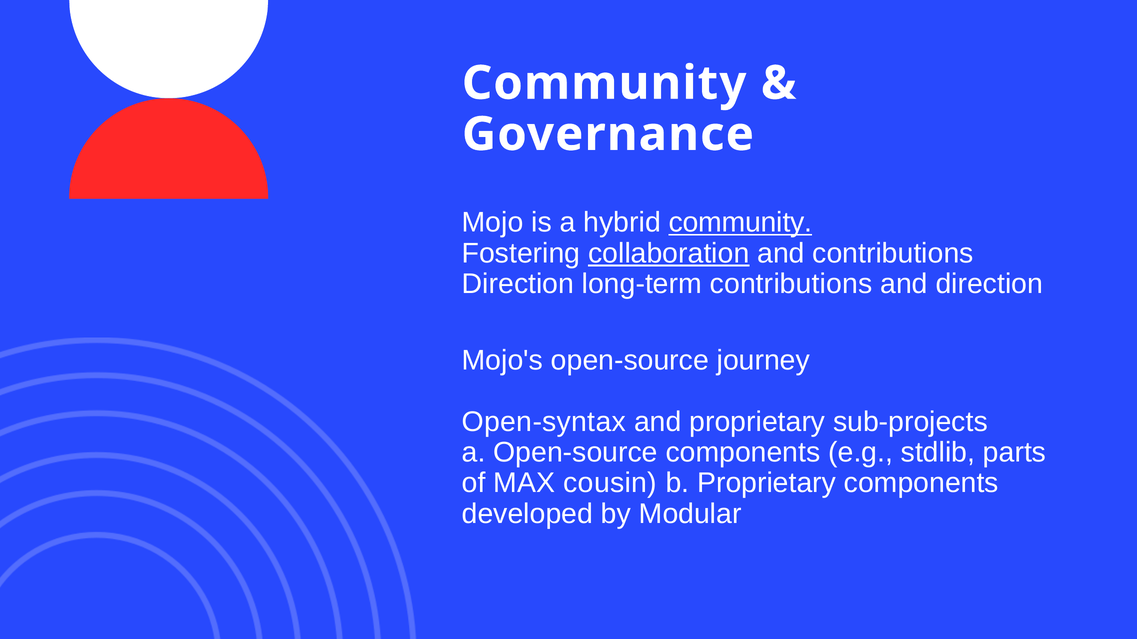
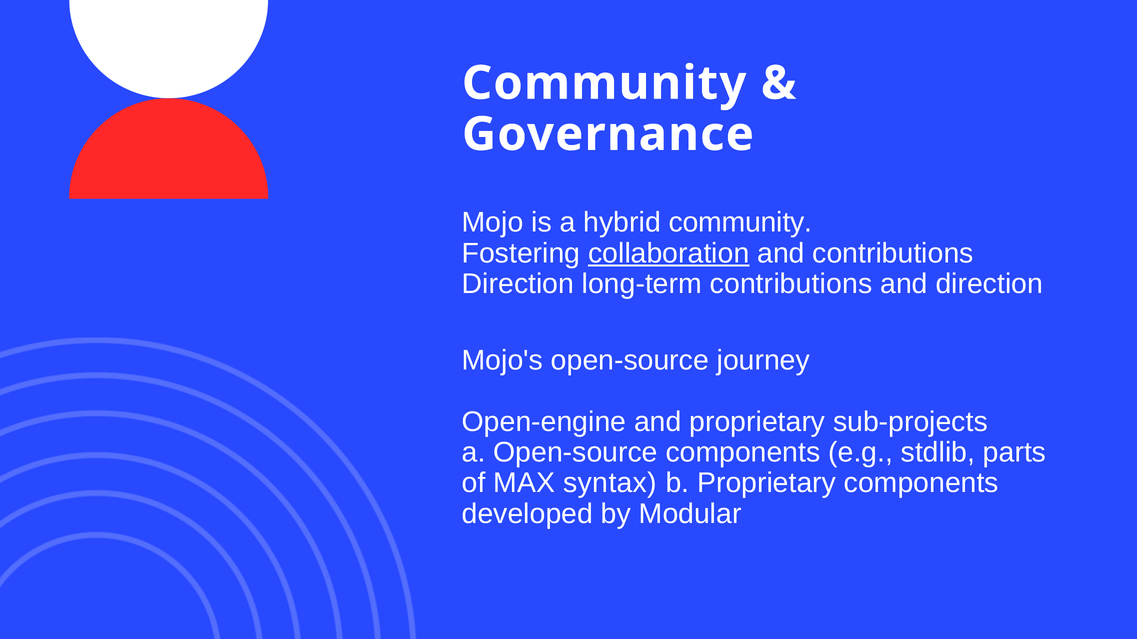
community at (740, 223) underline: present -> none
Open-syntax: Open-syntax -> Open-engine
cousin: cousin -> syntax
